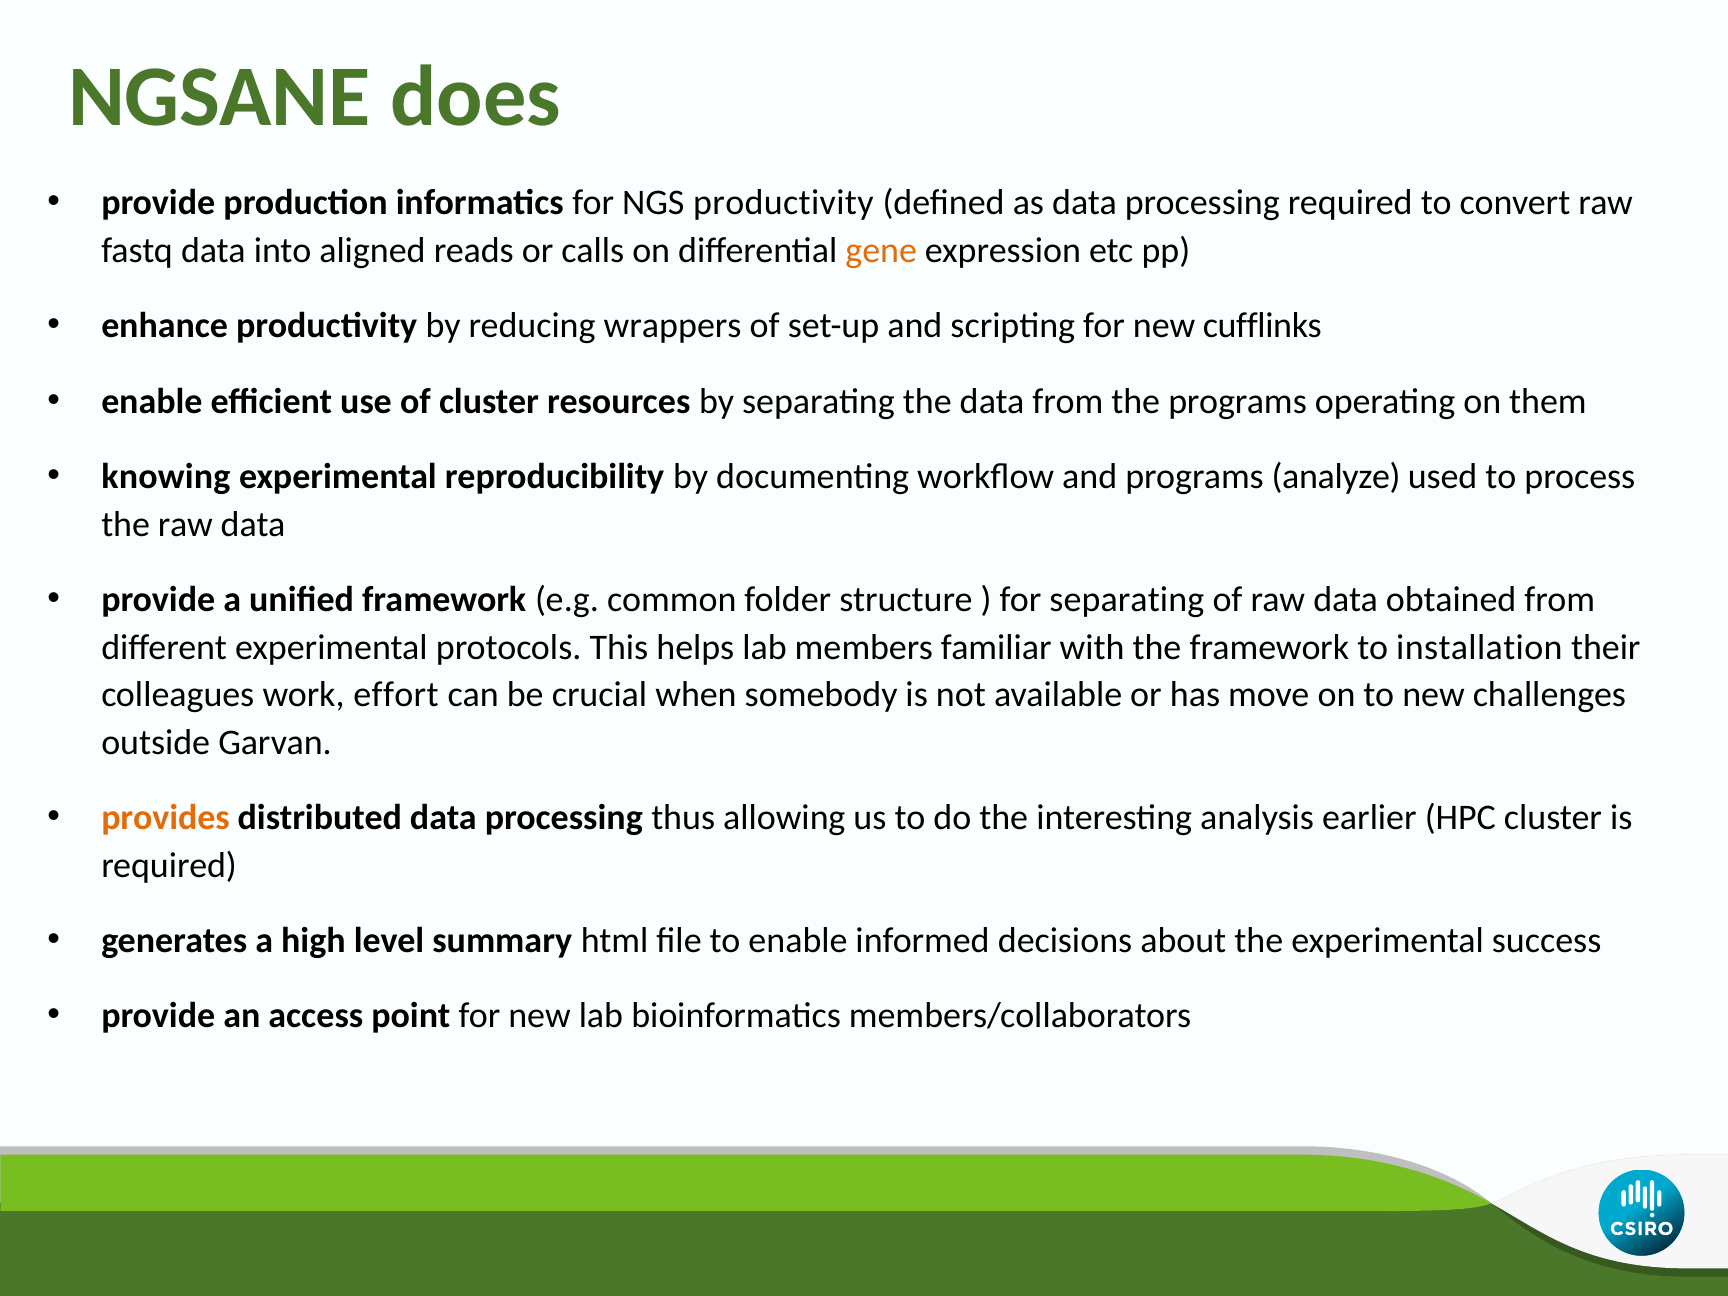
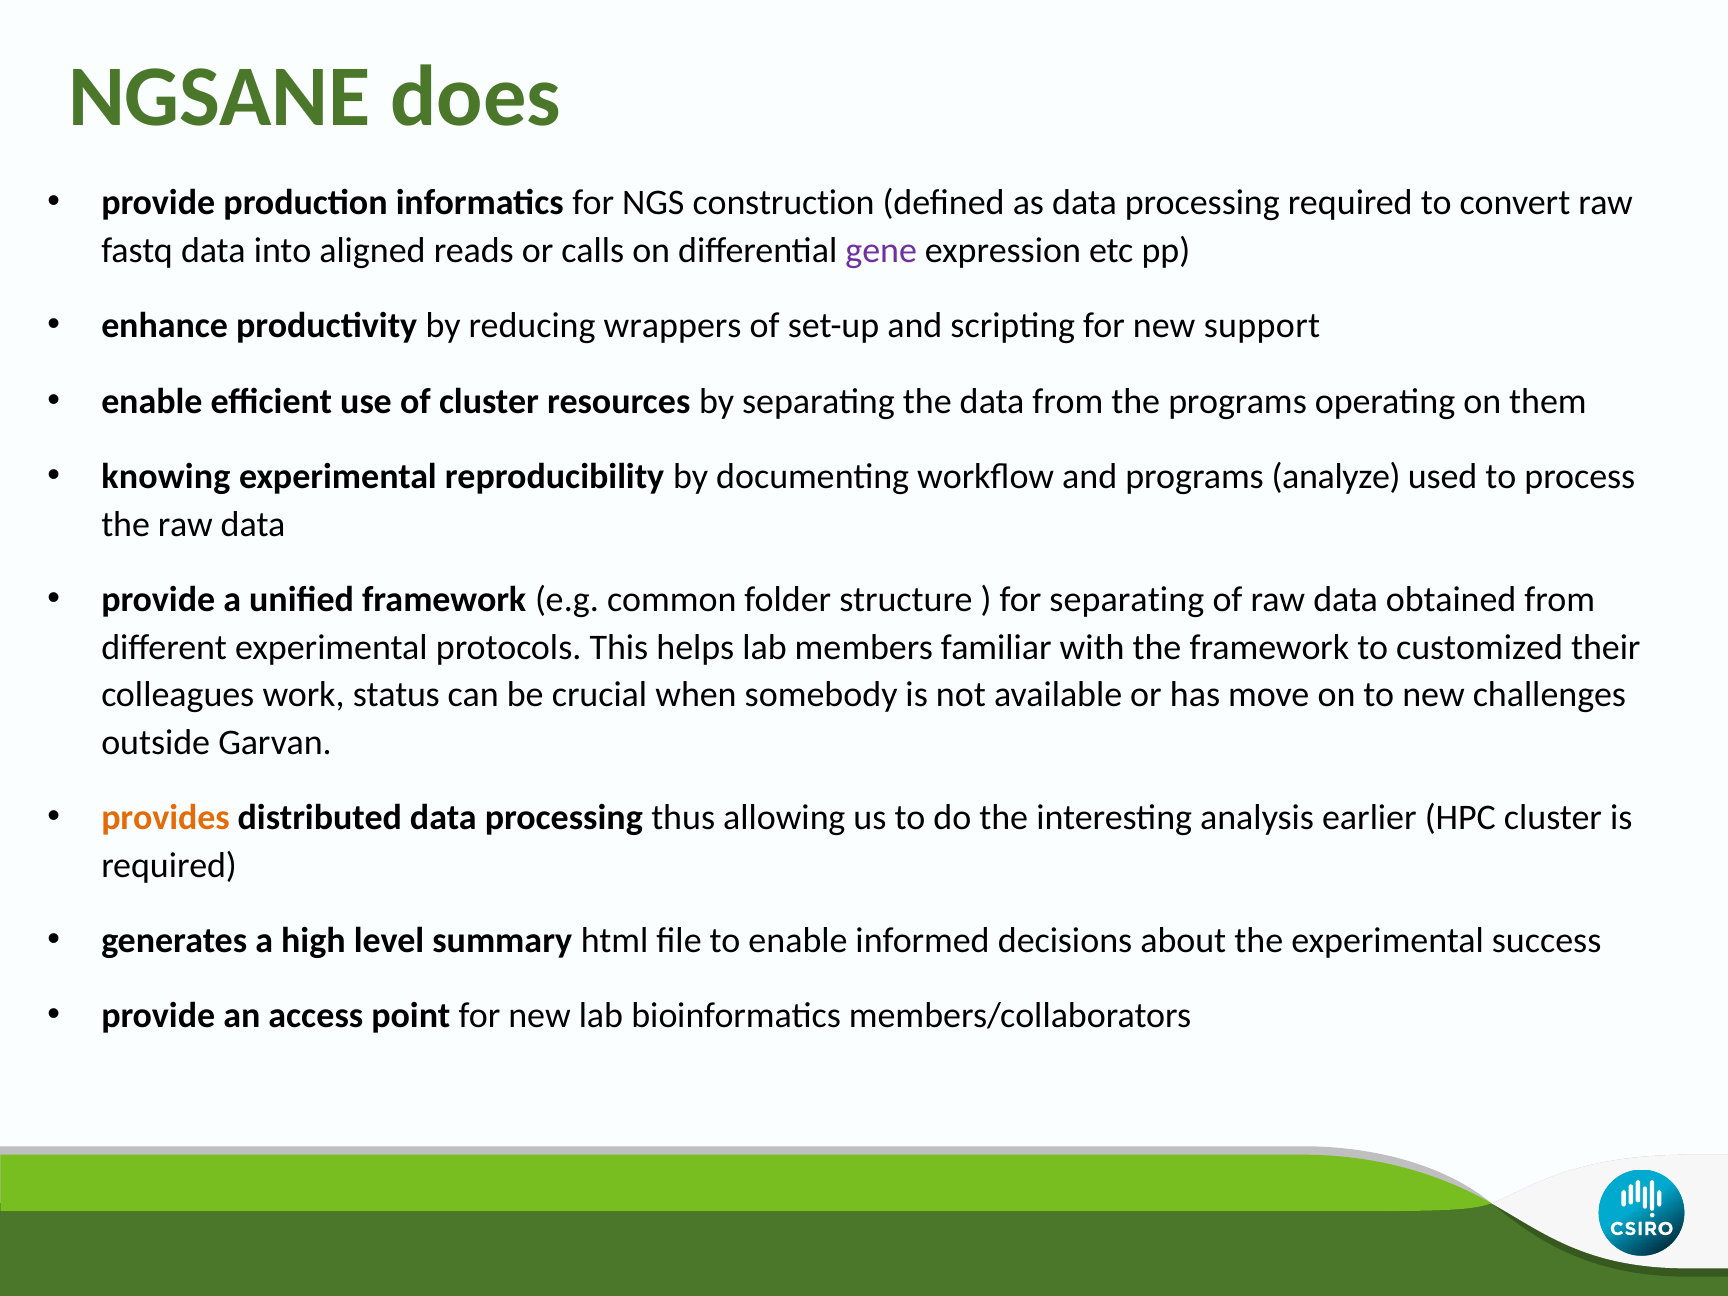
NGS productivity: productivity -> construction
gene colour: orange -> purple
cufflinks: cufflinks -> support
installation: installation -> customized
effort: effort -> status
